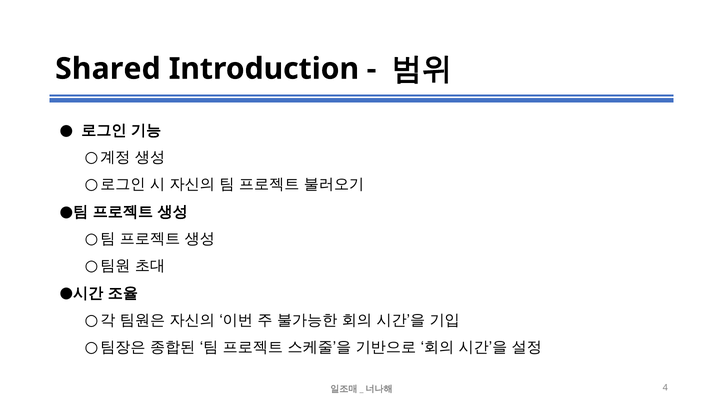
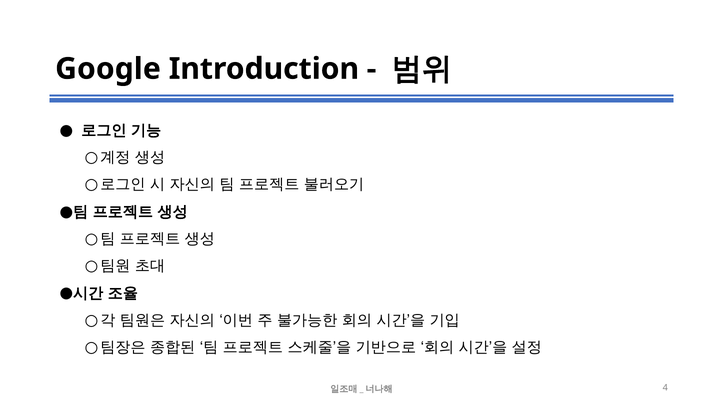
Shared: Shared -> Google
